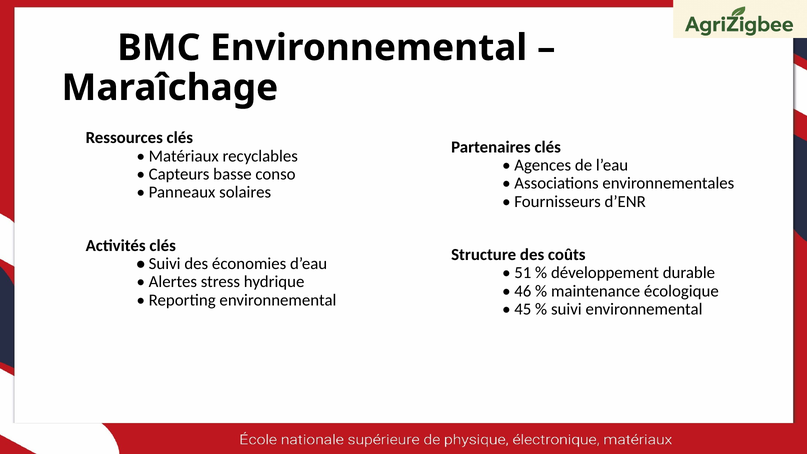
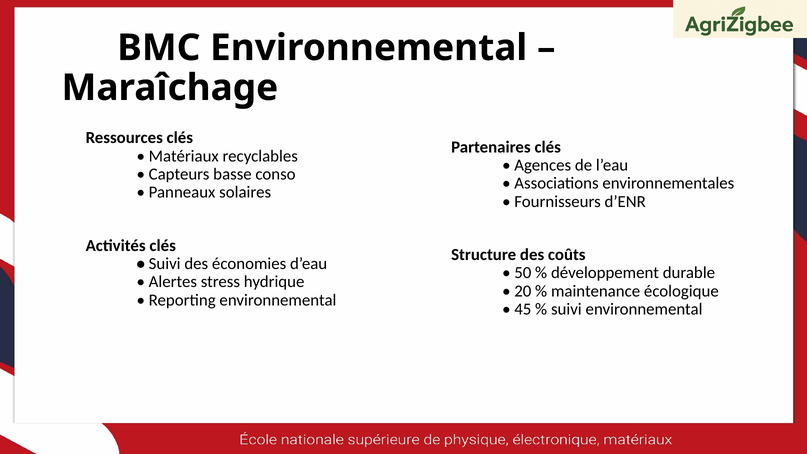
51: 51 -> 50
46: 46 -> 20
